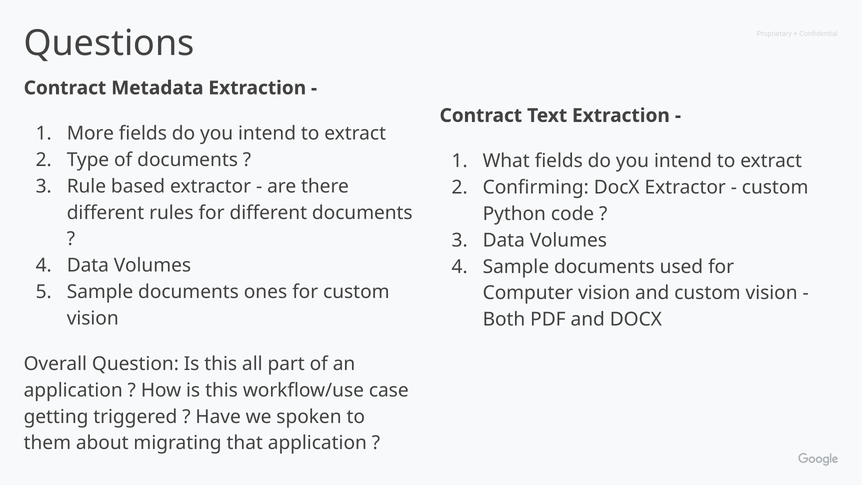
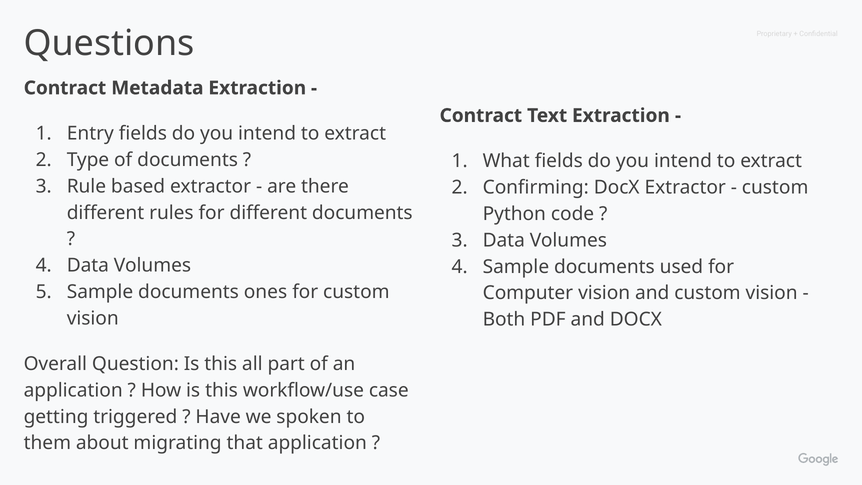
More: More -> Entry
